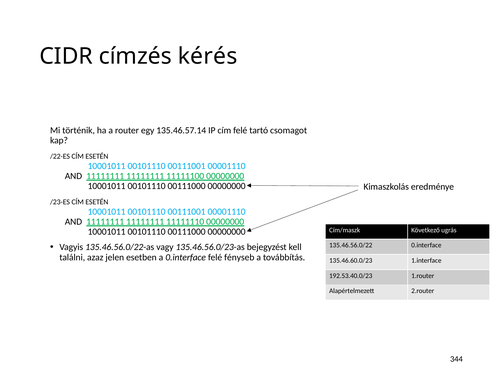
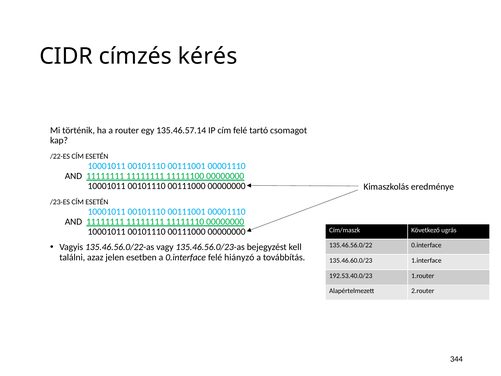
fényseb: fényseb -> hiányzó
